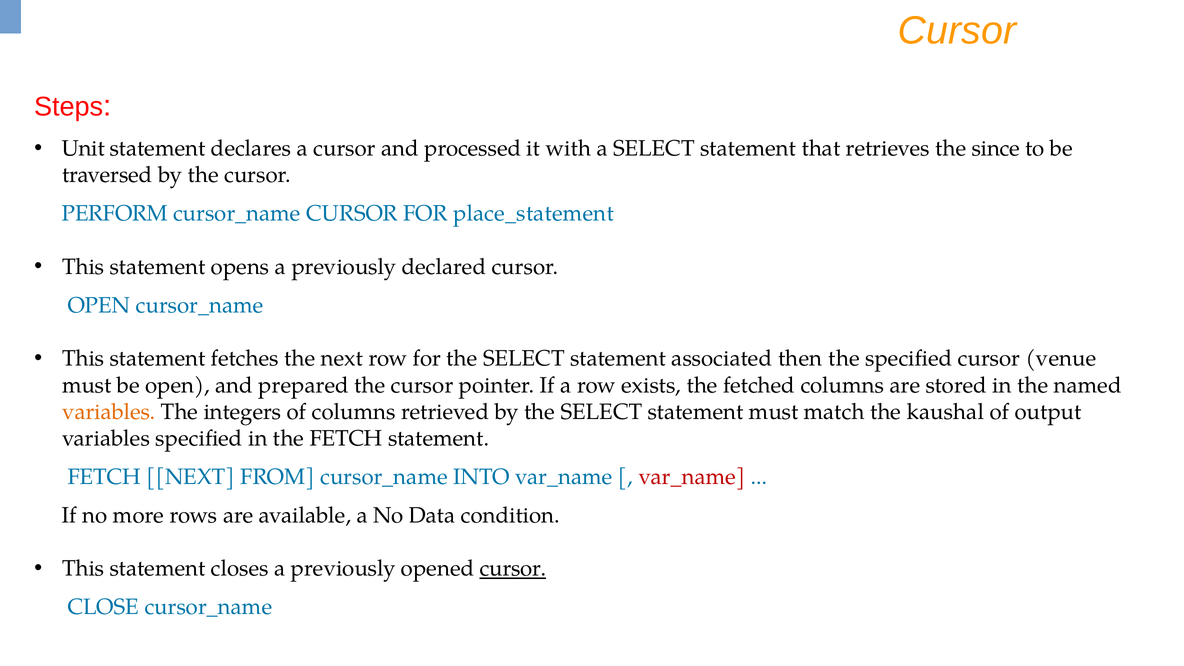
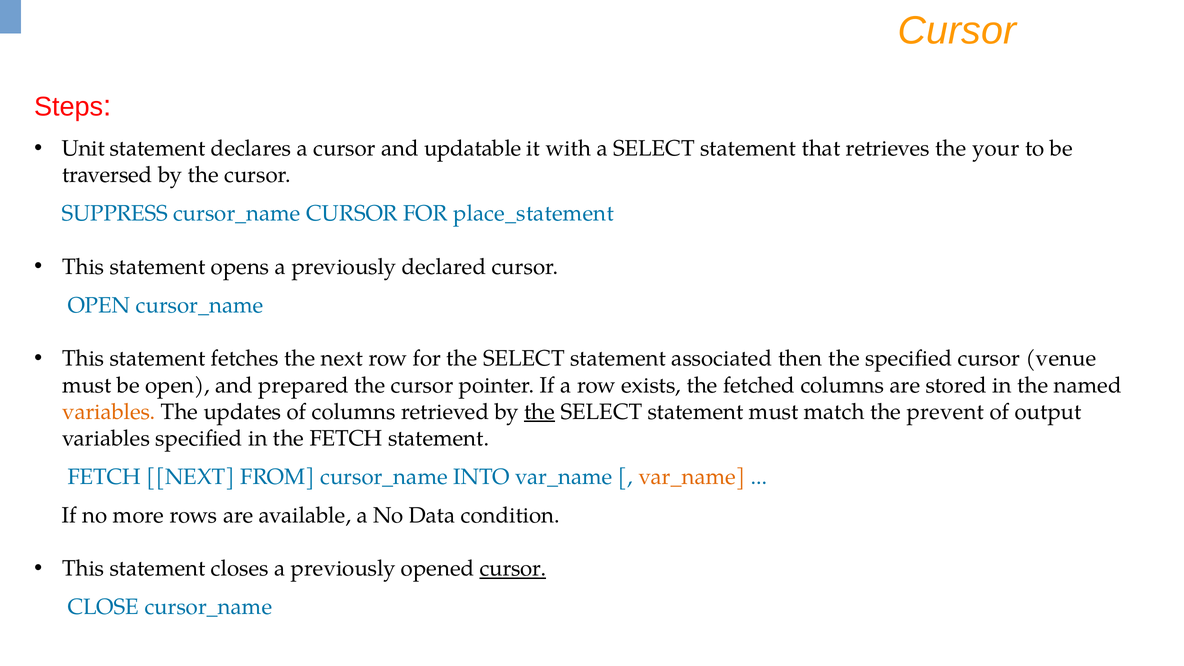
processed: processed -> updatable
since: since -> your
PERFORM: PERFORM -> SUPPRESS
integers: integers -> updates
the at (540, 412) underline: none -> present
kaushal: kaushal -> prevent
var_name at (692, 477) colour: red -> orange
